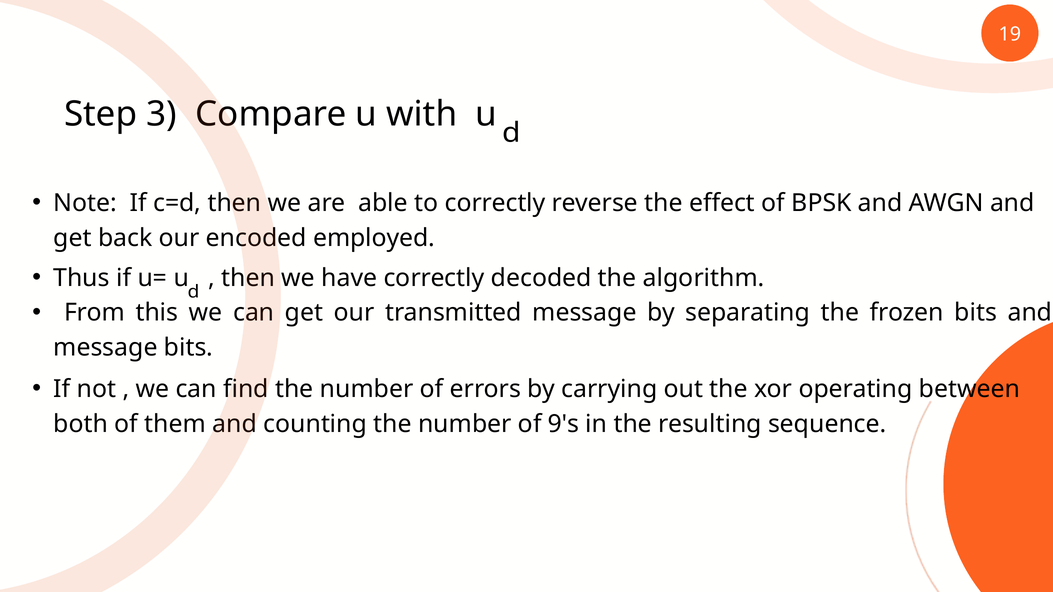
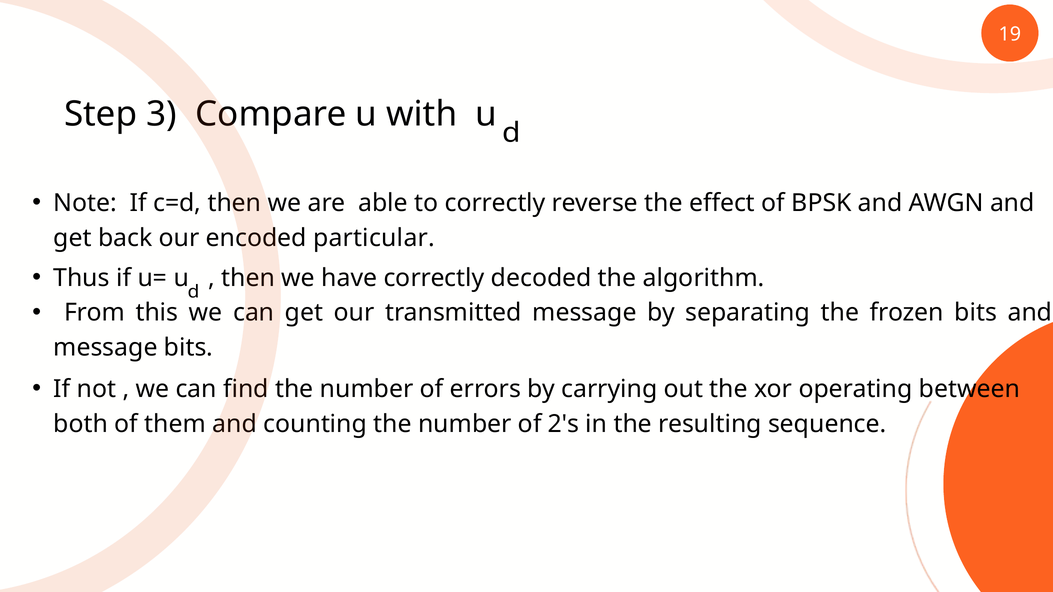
employed: employed -> particular
9's: 9's -> 2's
